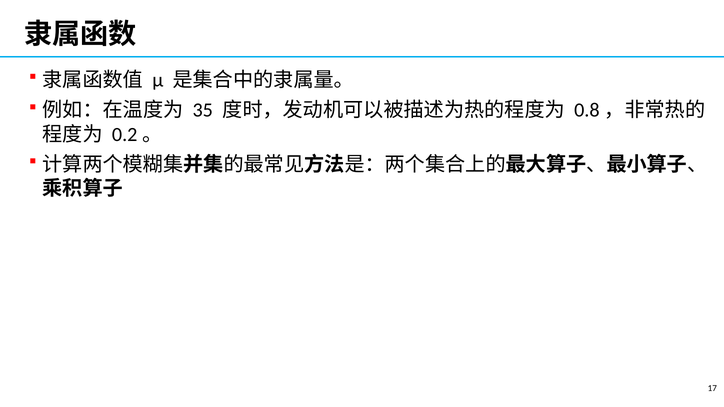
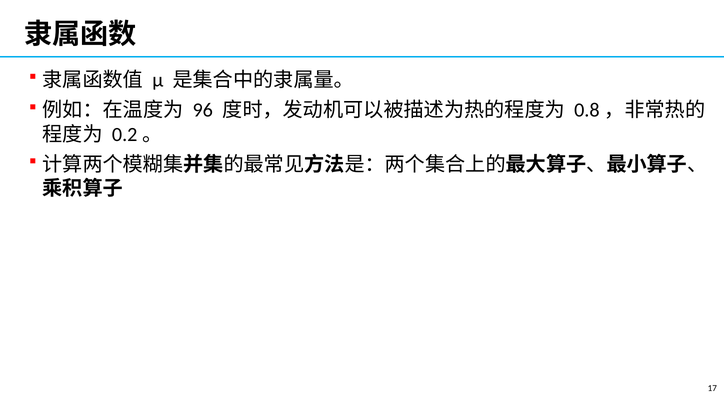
35: 35 -> 96
